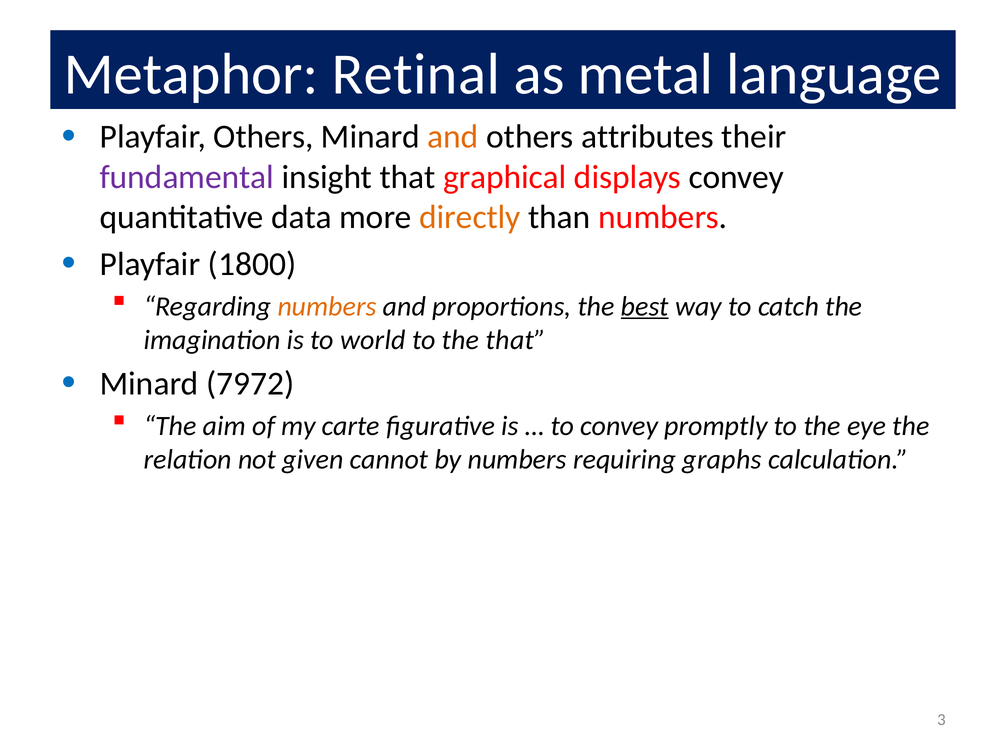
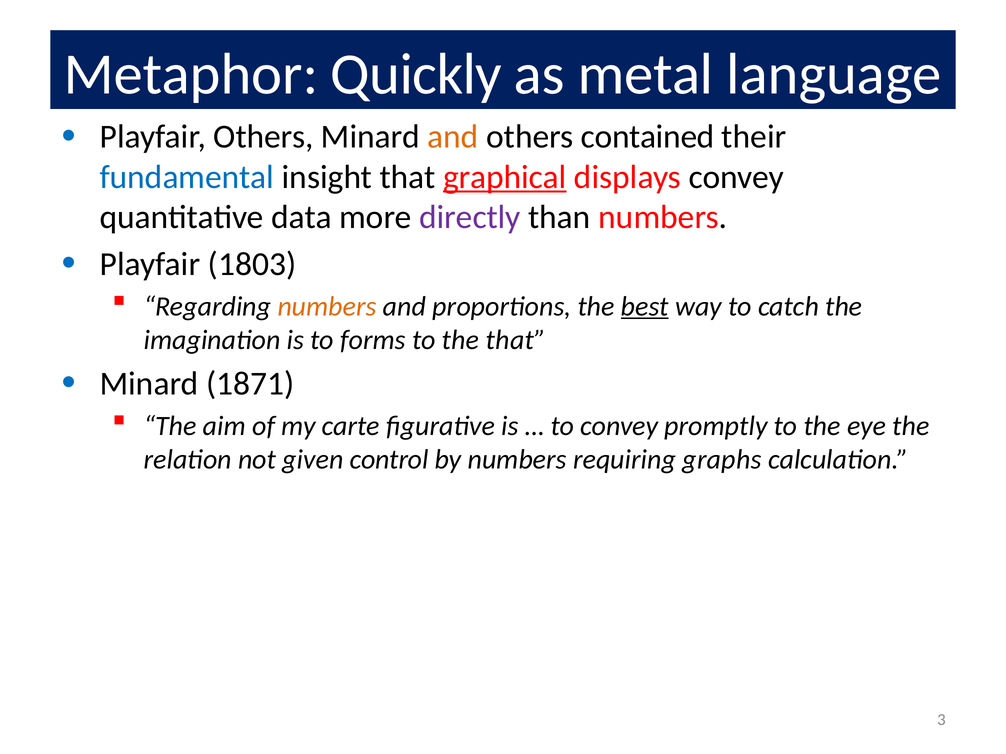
Retinal: Retinal -> Quickly
attributes: attributes -> contained
fundamental colour: purple -> blue
graphical underline: none -> present
directly colour: orange -> purple
1800: 1800 -> 1803
world: world -> forms
7972: 7972 -> 1871
cannot: cannot -> control
